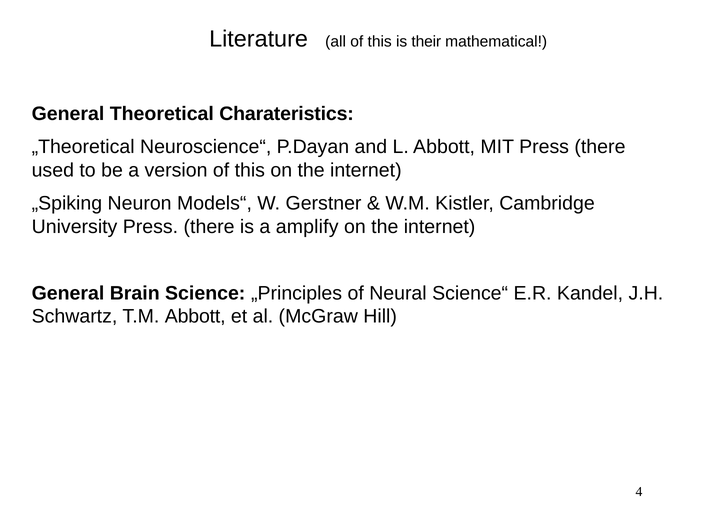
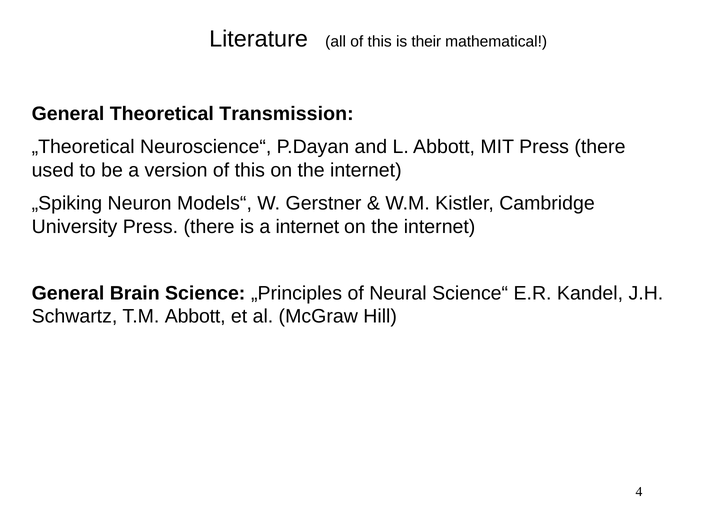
Charateristics: Charateristics -> Transmission
a amplify: amplify -> internet
